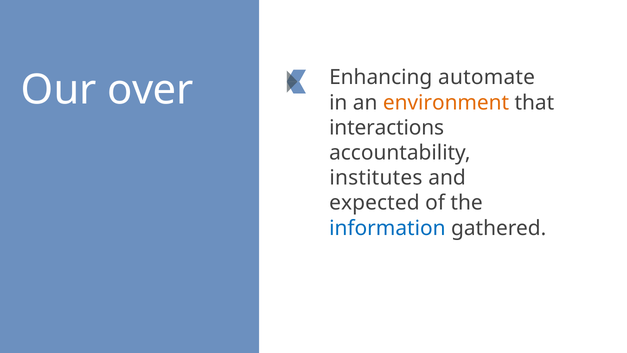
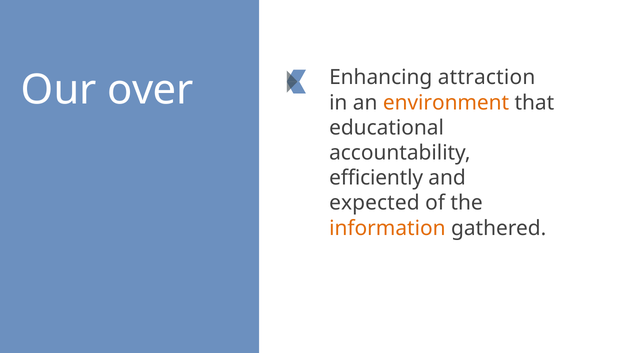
automate: automate -> attraction
interactions: interactions -> educational
institutes: institutes -> efficiently
information colour: blue -> orange
